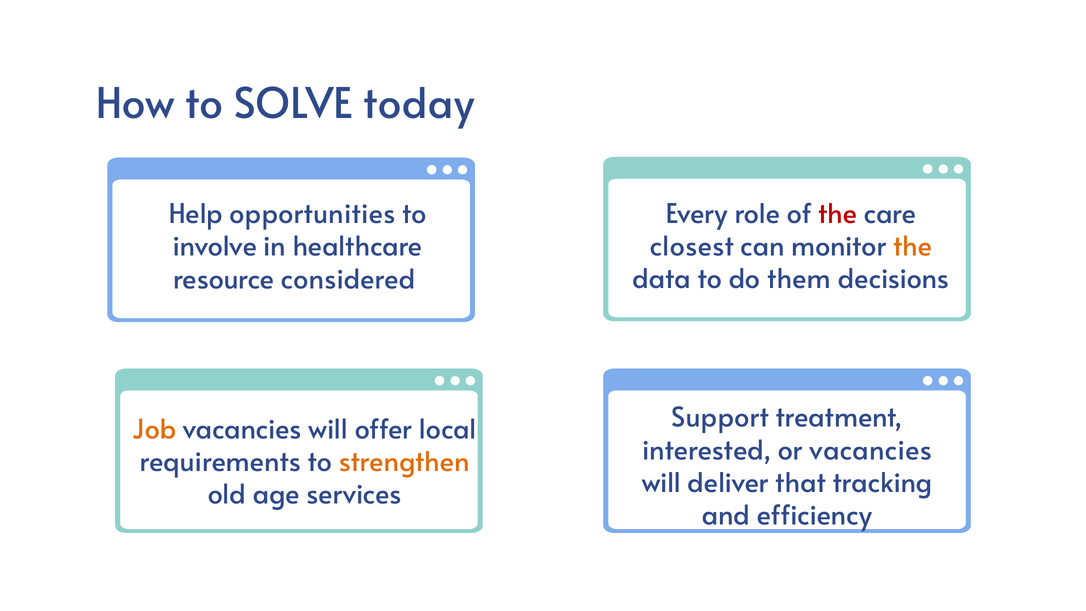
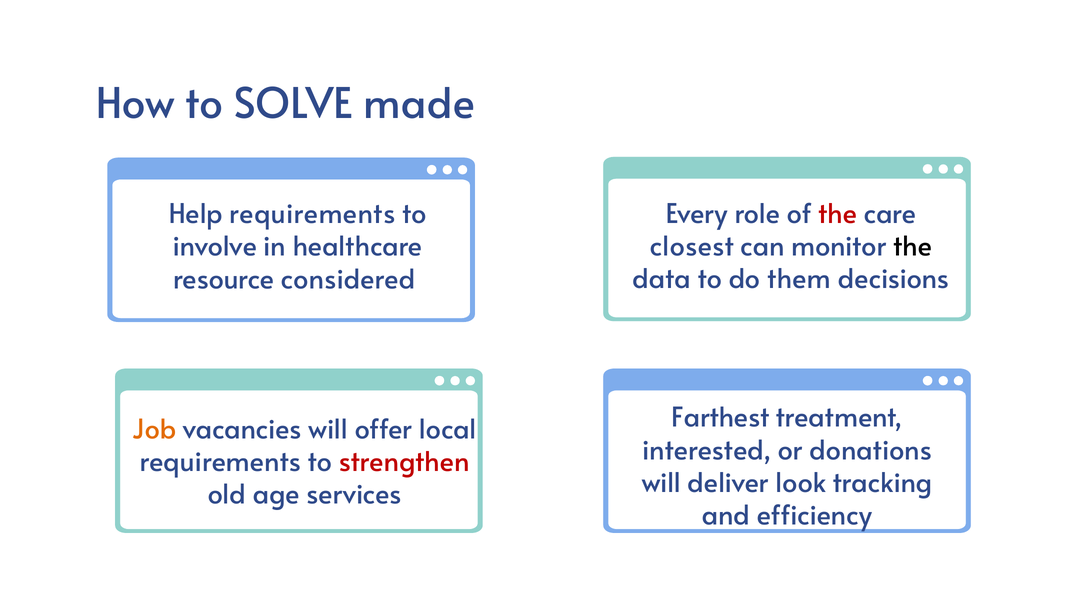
today: today -> made
Help opportunities: opportunities -> requirements
the at (913, 247) colour: orange -> black
Support: Support -> Farthest
or vacancies: vacancies -> donations
strengthen colour: orange -> red
that: that -> look
